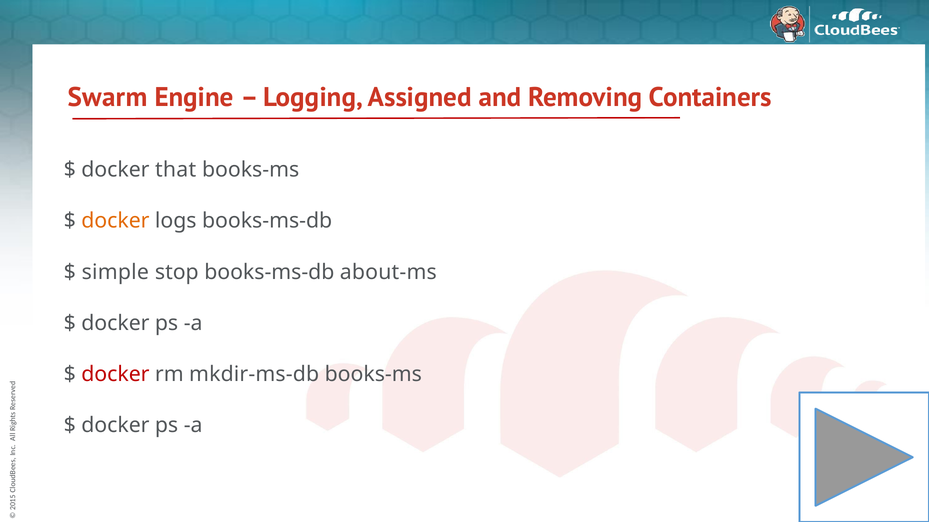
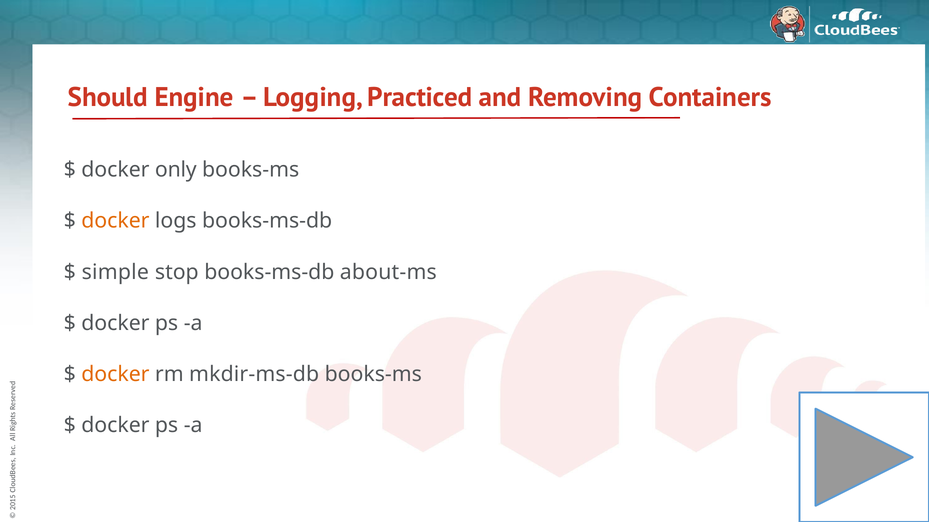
Swarm: Swarm -> Should
Assigned: Assigned -> Practiced
that: that -> only
docker at (115, 374) colour: red -> orange
